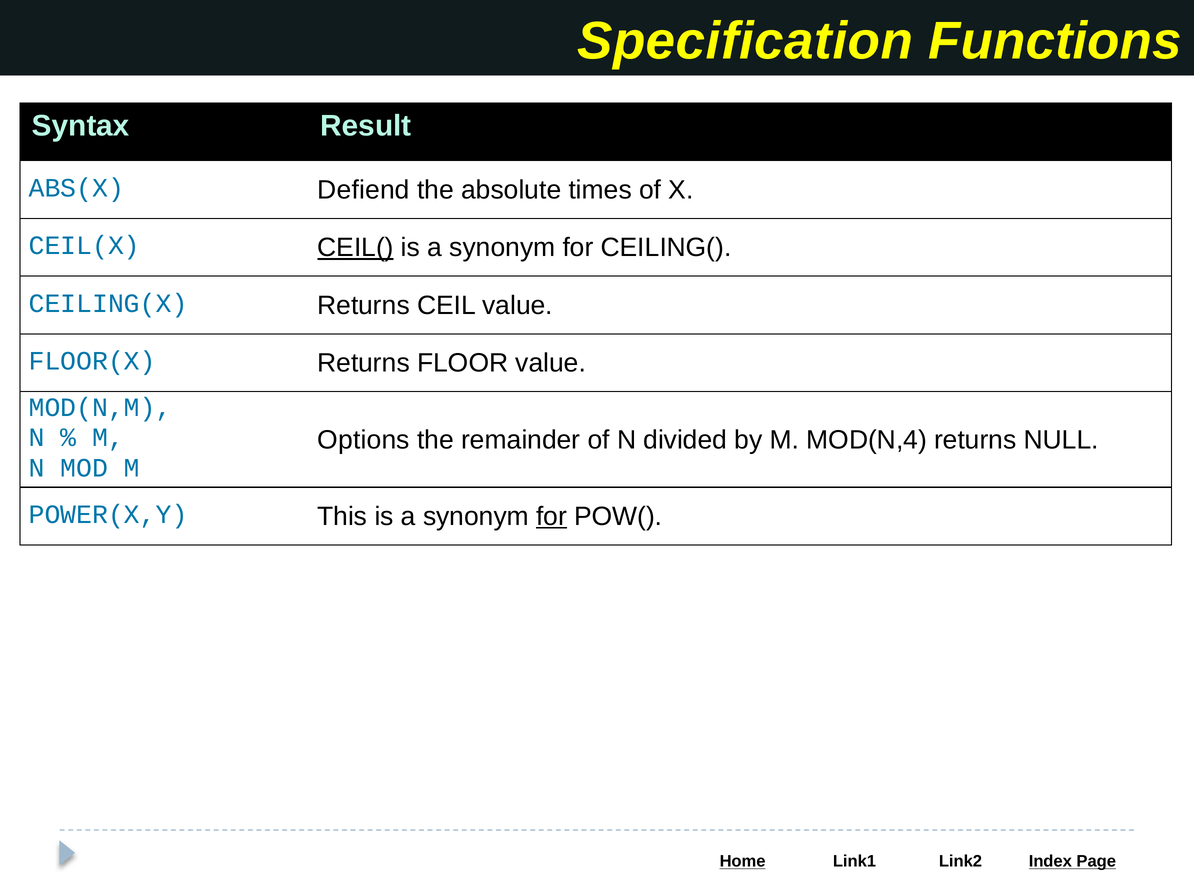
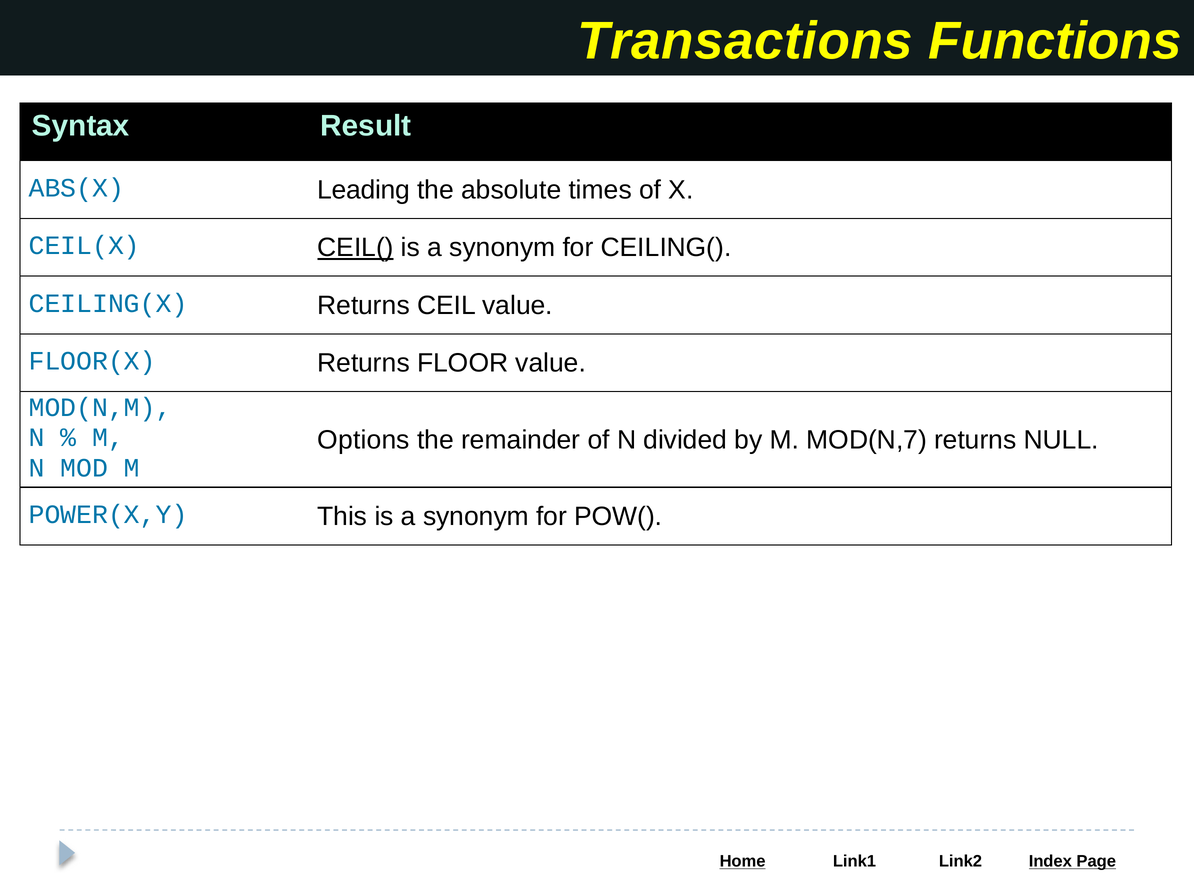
Specification: Specification -> Transactions
Defiend: Defiend -> Leading
MOD(N,4: MOD(N,4 -> MOD(N,7
for at (552, 516) underline: present -> none
